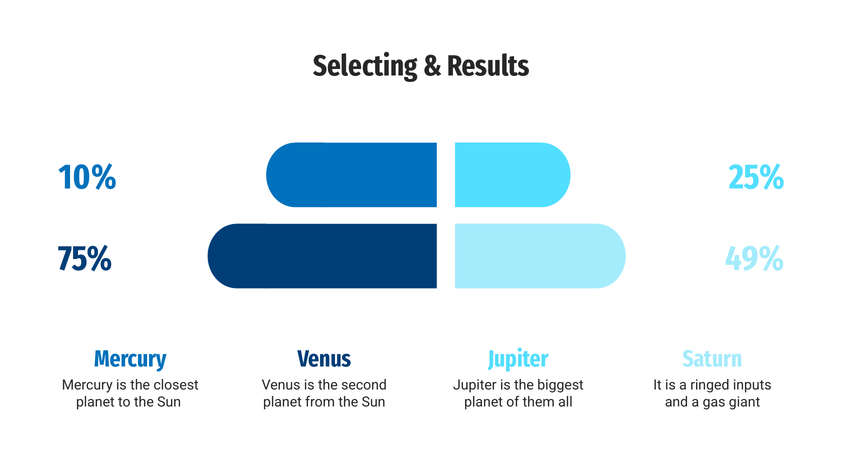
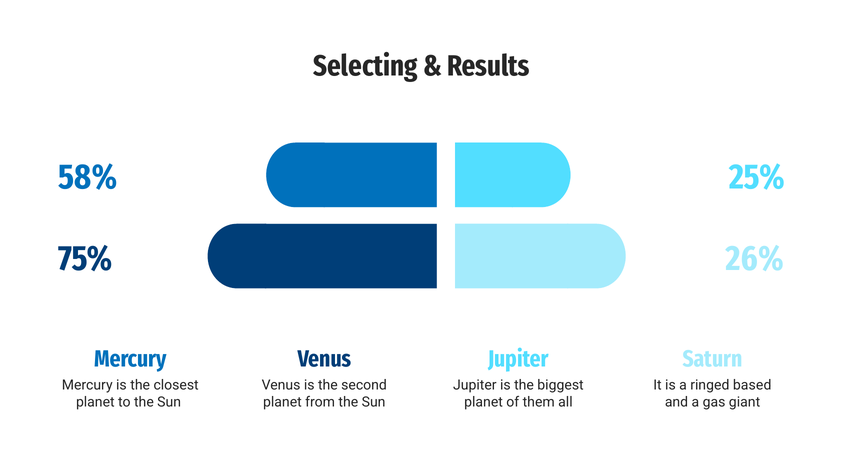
10%: 10% -> 58%
49%: 49% -> 26%
inputs: inputs -> based
